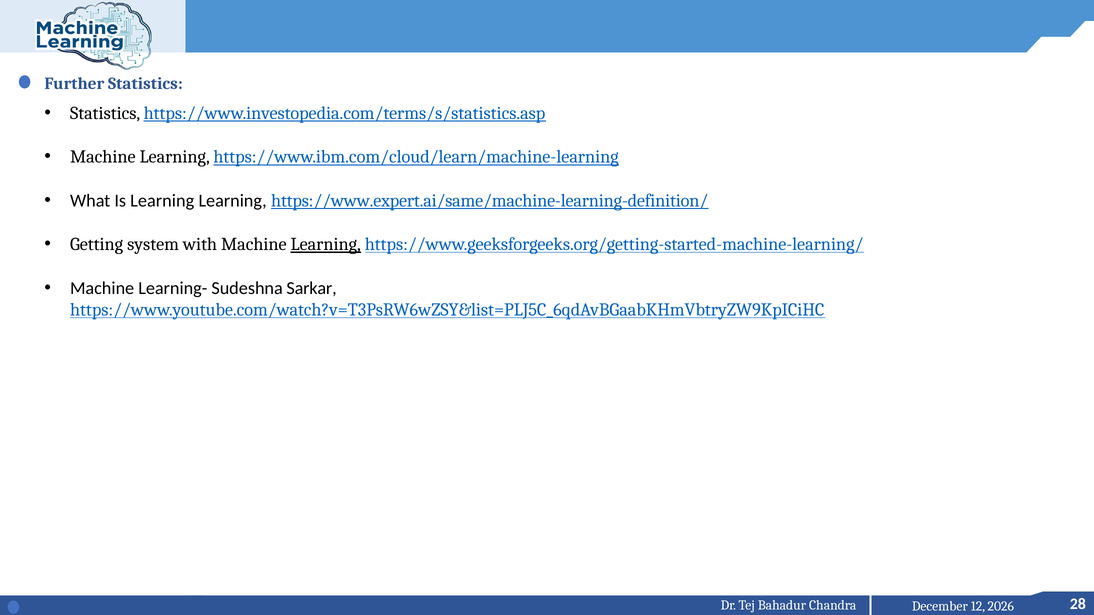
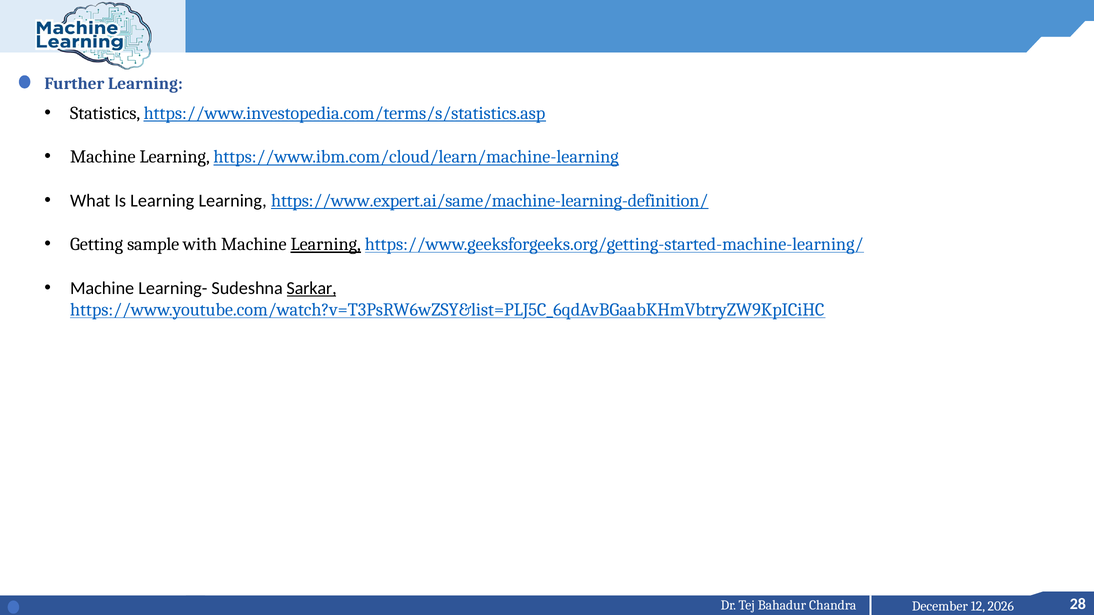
Further Statistics: Statistics -> Learning
system: system -> sample
Sarkar underline: none -> present
